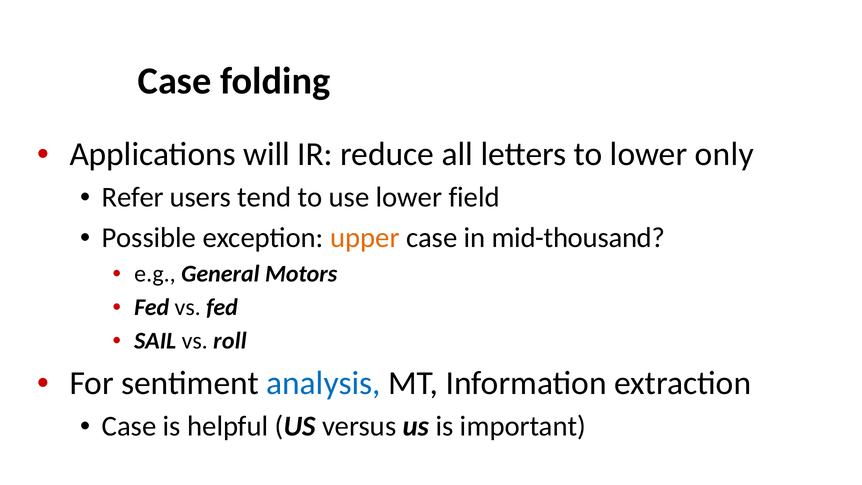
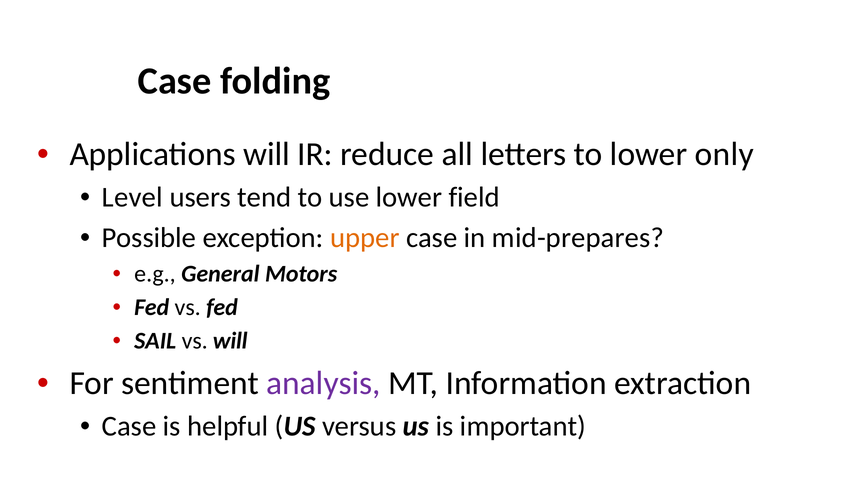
Refer: Refer -> Level
mid-thousand: mid-thousand -> mid-prepares
vs roll: roll -> will
analysis colour: blue -> purple
